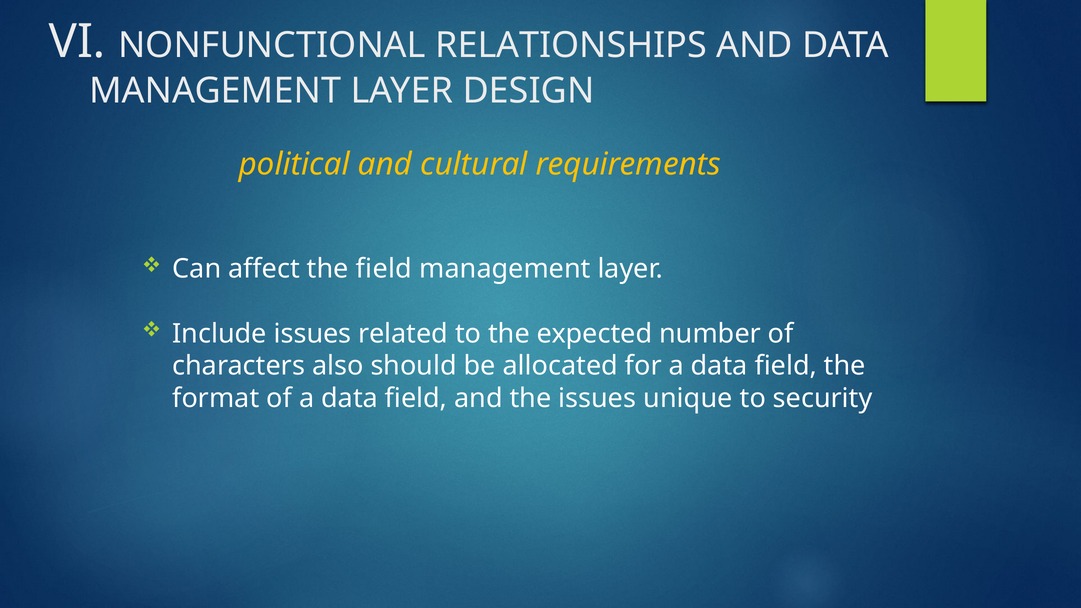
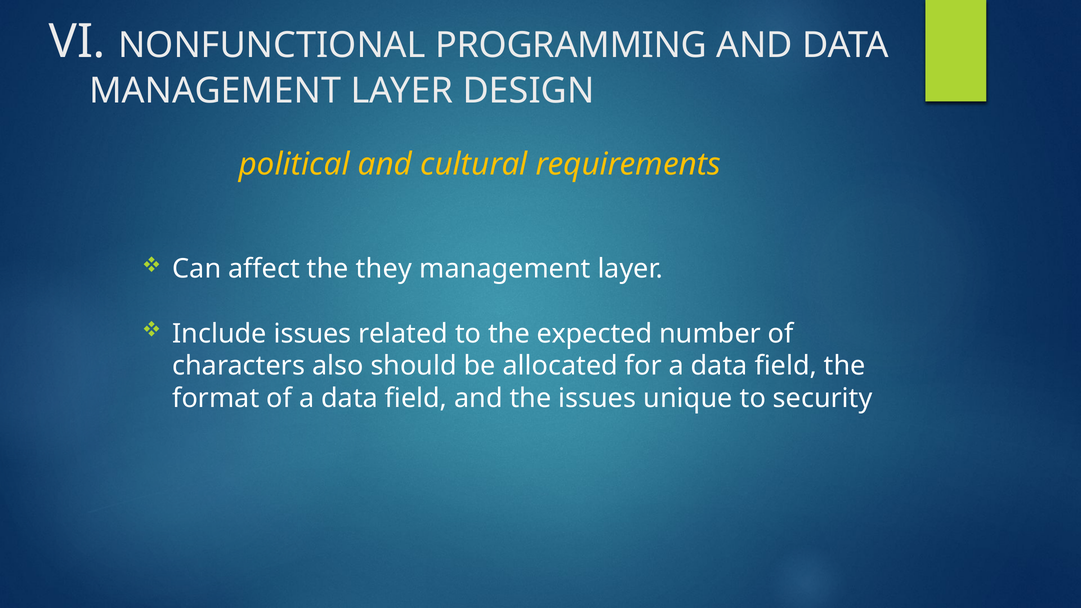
RELATIONSHIPS: RELATIONSHIPS -> PROGRAMMING
the field: field -> they
